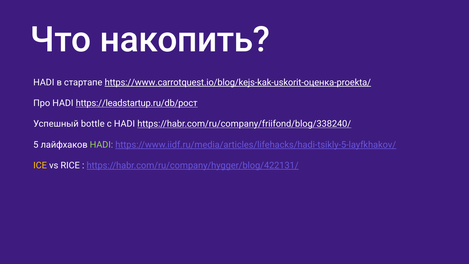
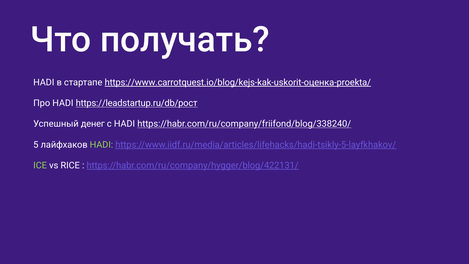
накопить: накопить -> получать
bottle: bottle -> денег
ICE colour: yellow -> light green
